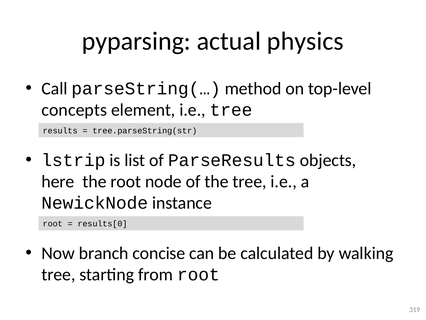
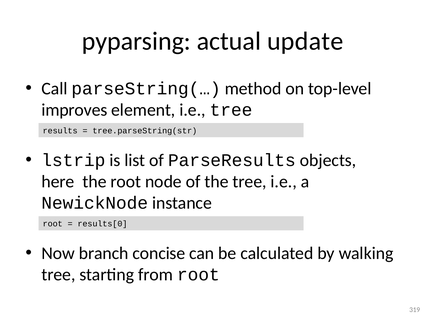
physics: physics -> update
concepts: concepts -> improves
